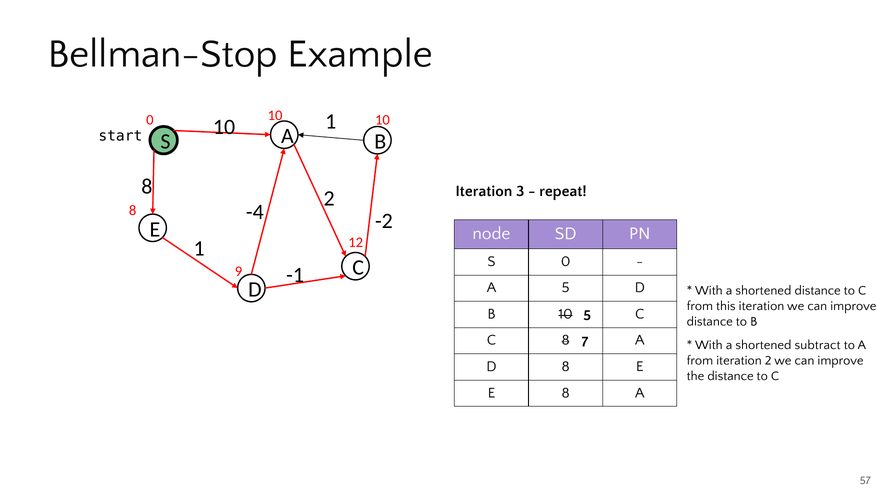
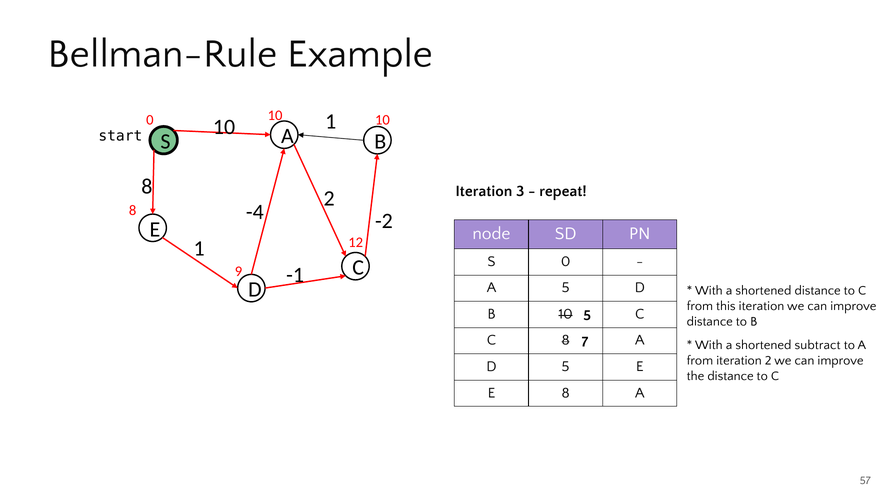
Bellman-Stop: Bellman-Stop -> Bellman-Rule
D 8: 8 -> 5
